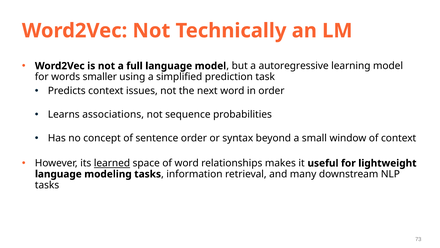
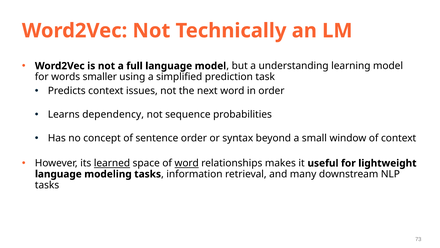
autoregressive: autoregressive -> understanding
associations: associations -> dependency
word at (187, 163) underline: none -> present
